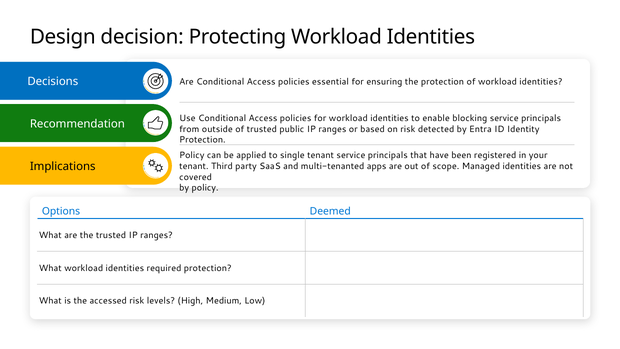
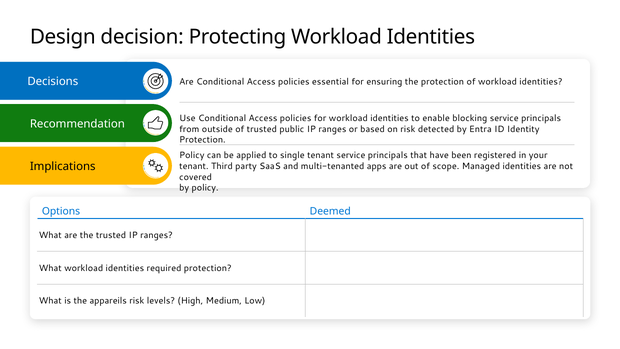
accessed: accessed -> appareils
